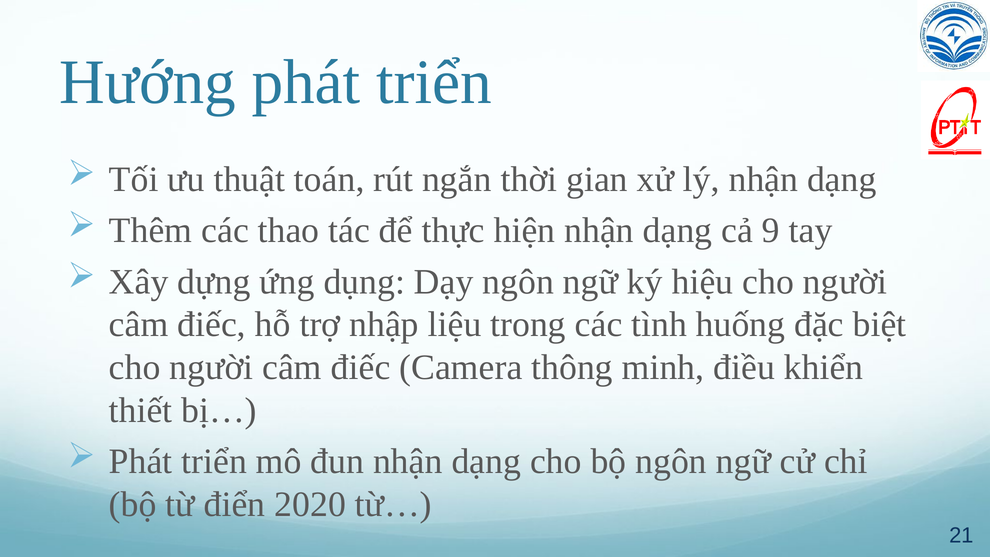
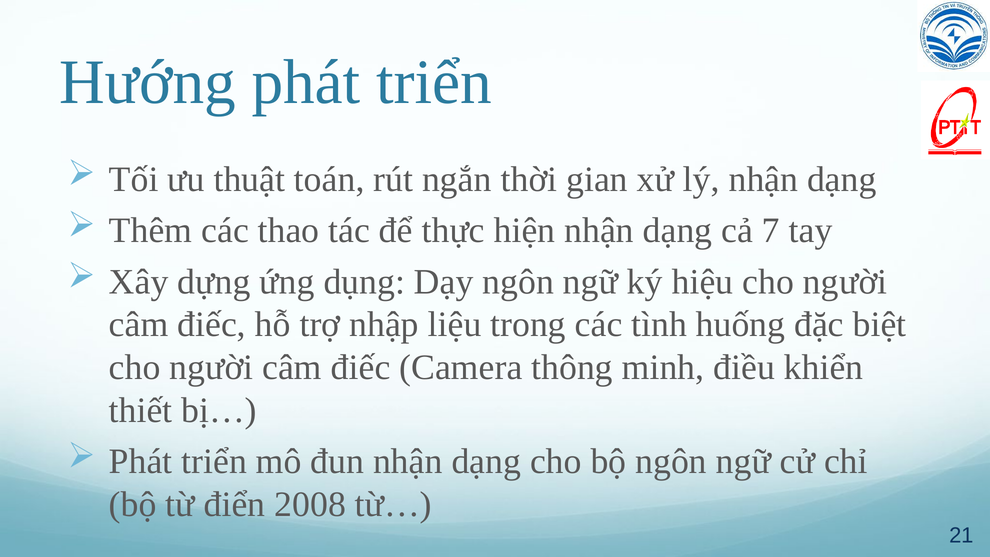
9: 9 -> 7
2020: 2020 -> 2008
